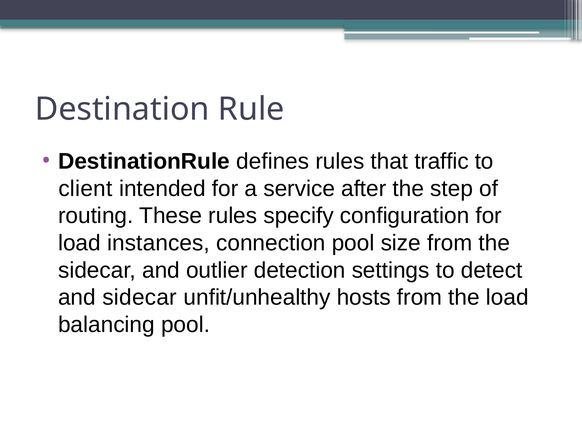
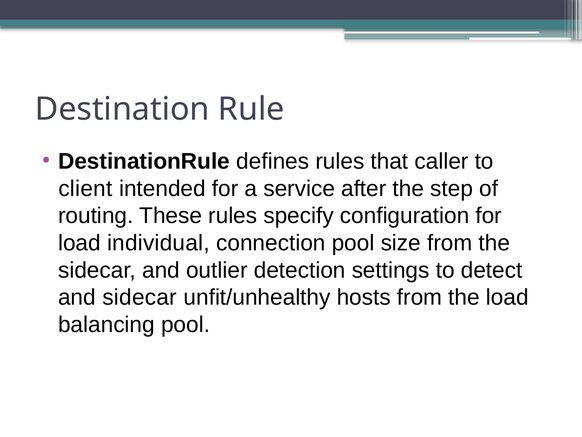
traffic: traffic -> caller
instances: instances -> individual
